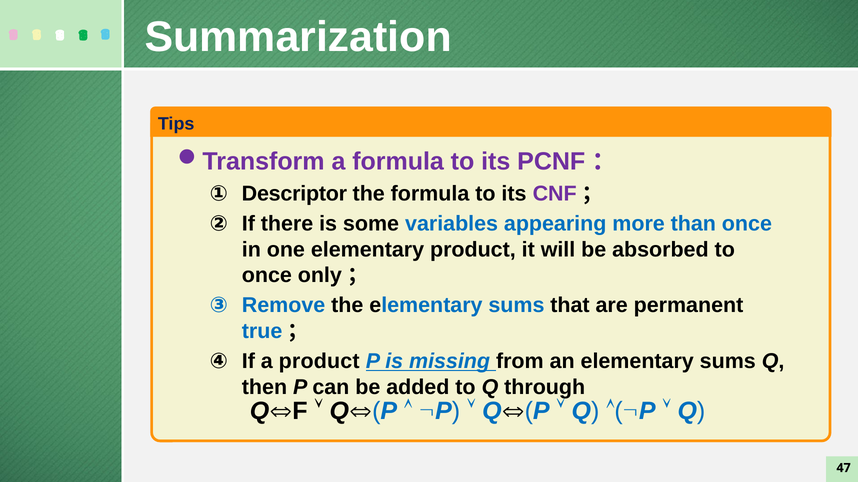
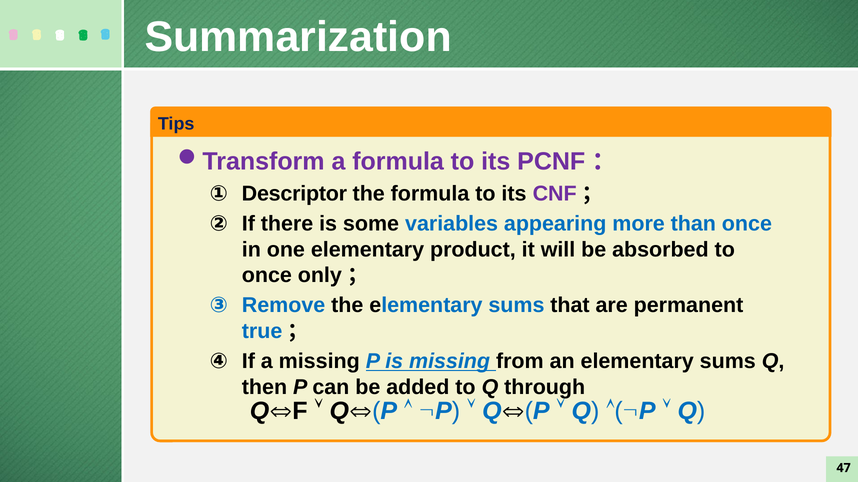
a product: product -> missing
